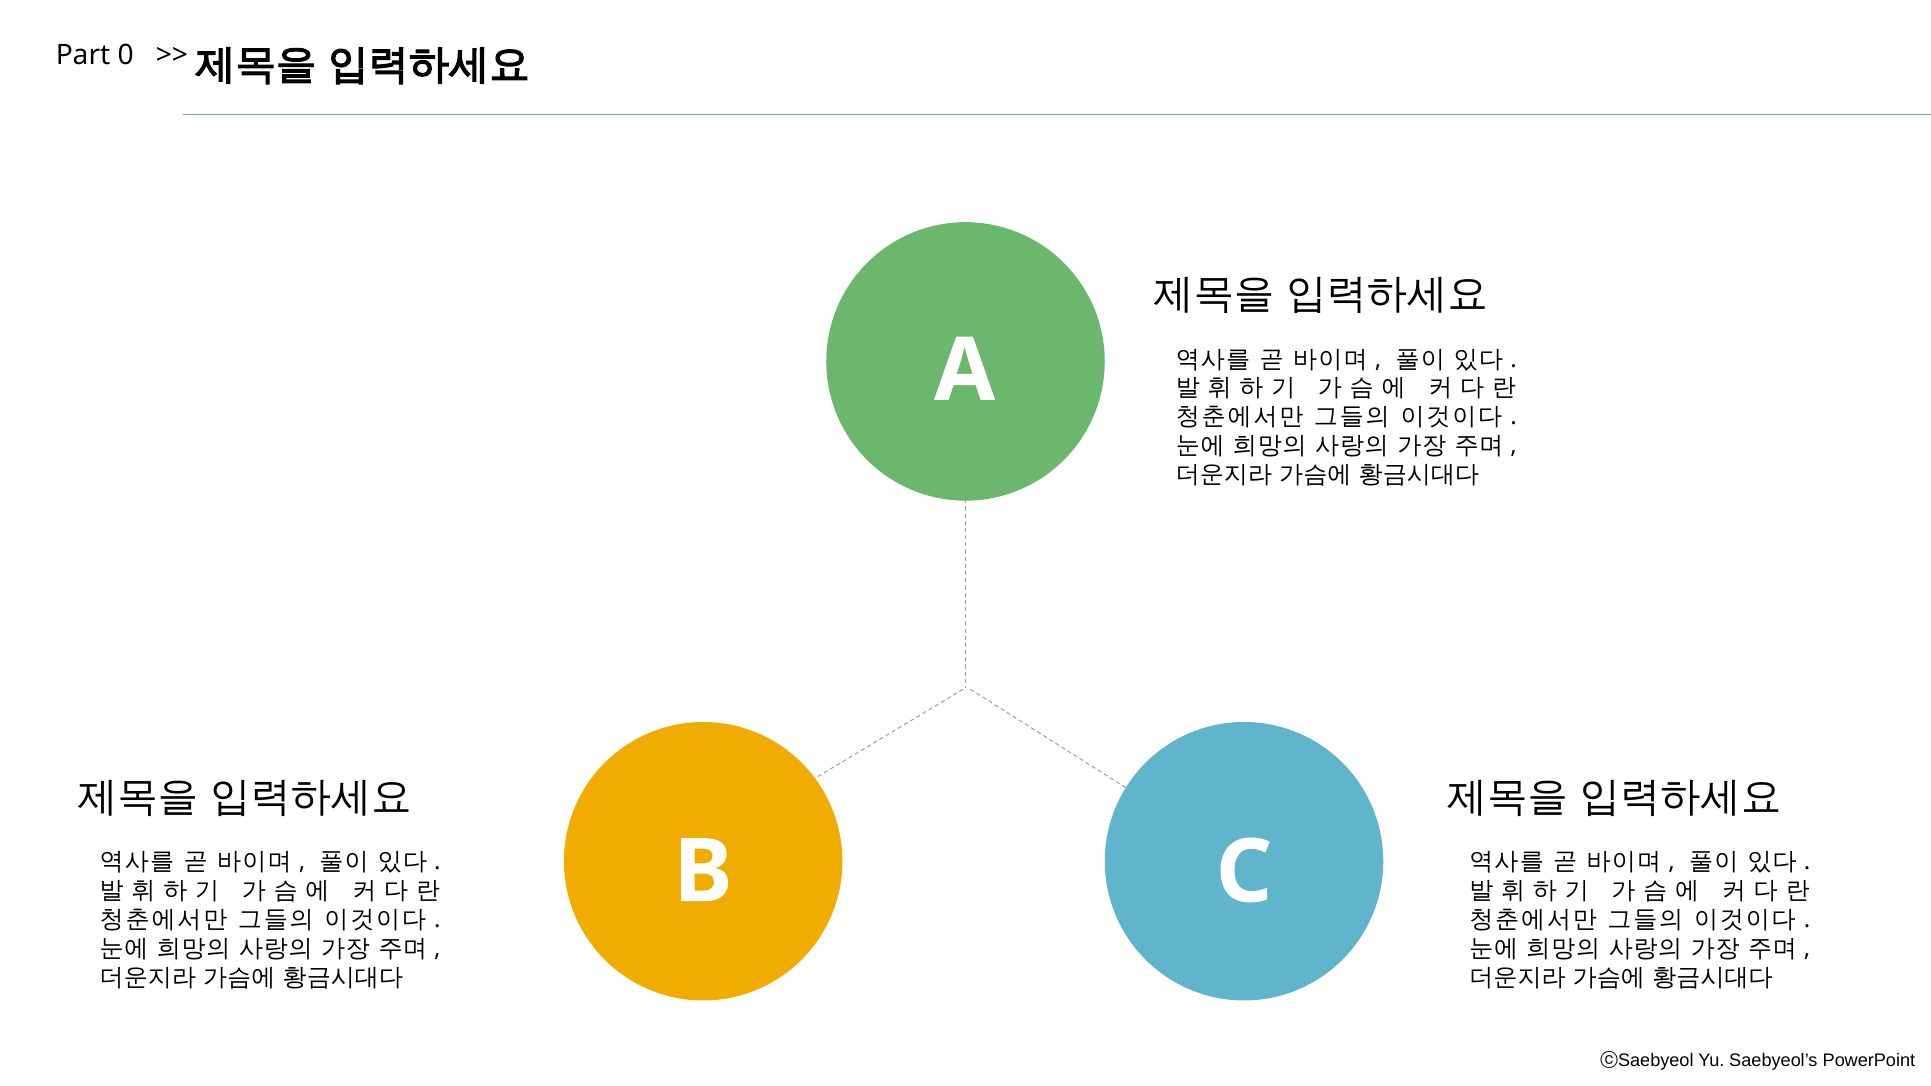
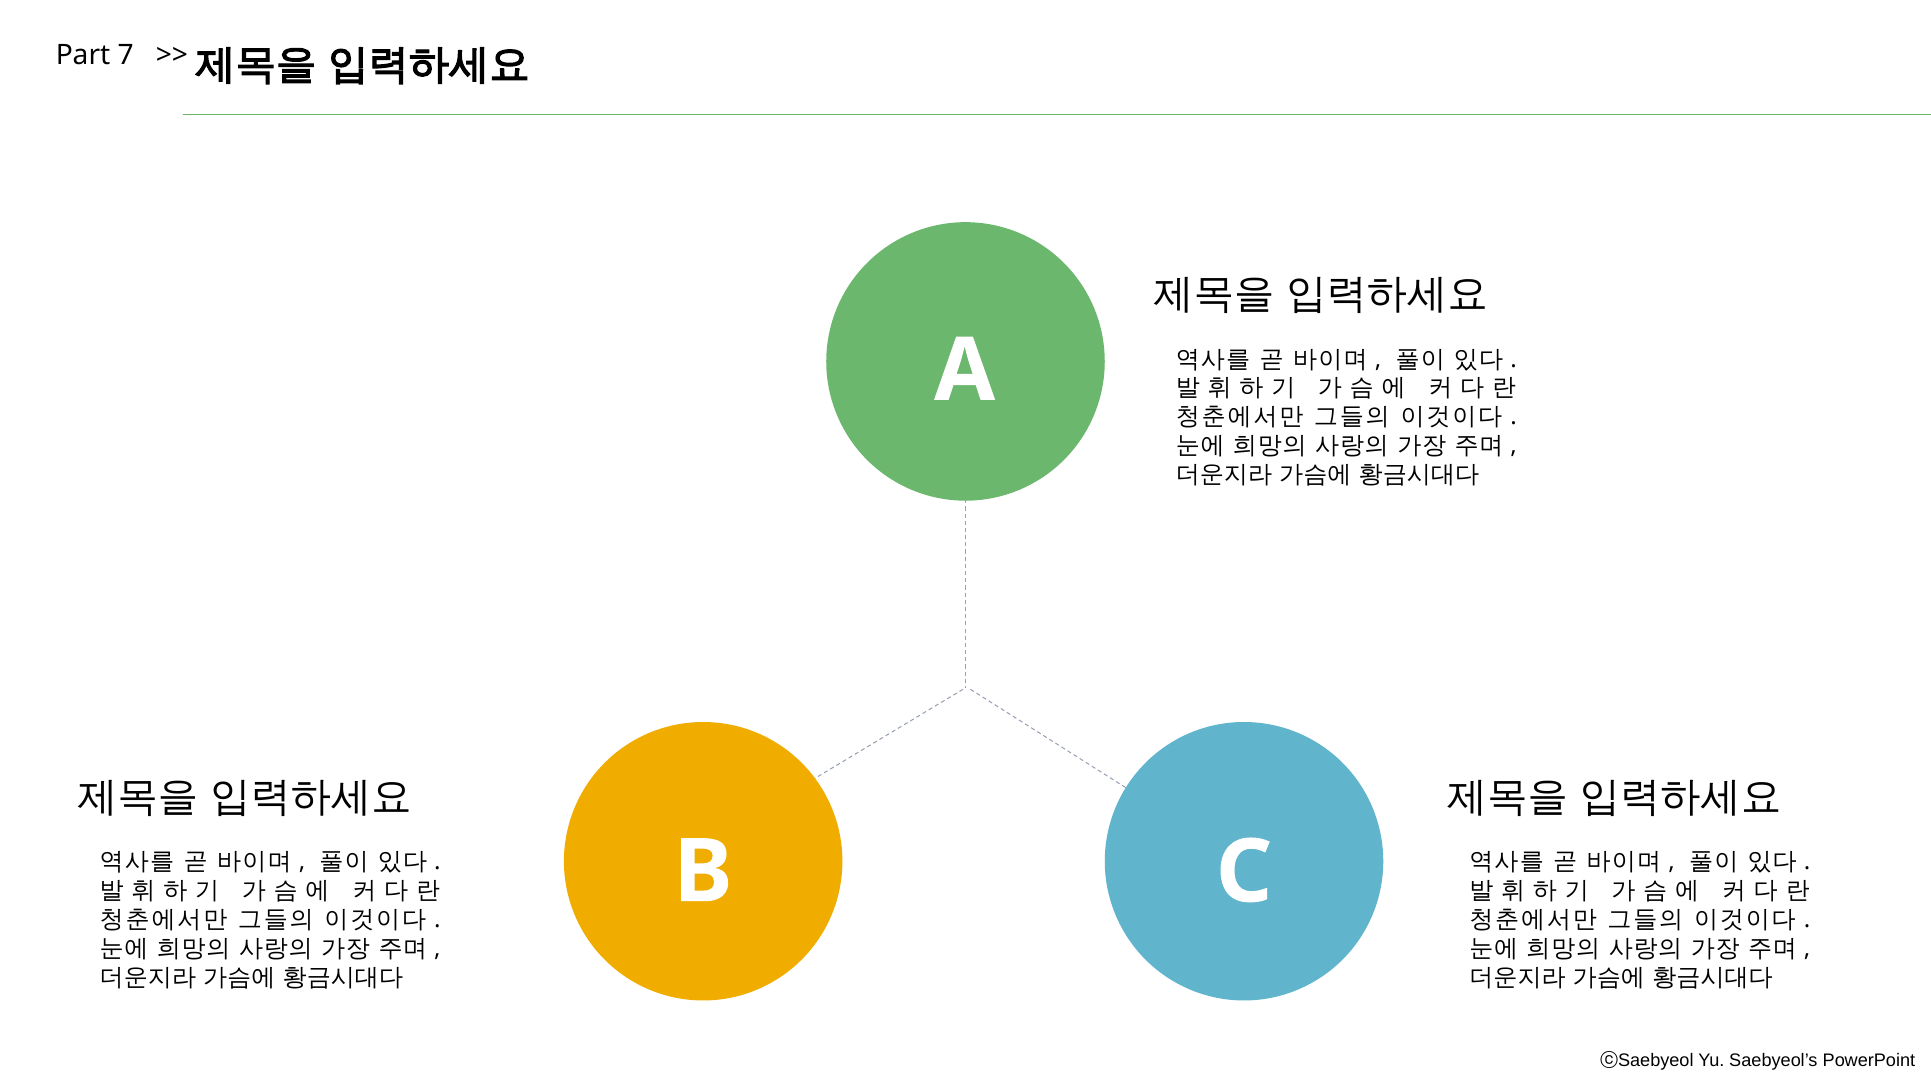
0: 0 -> 7
